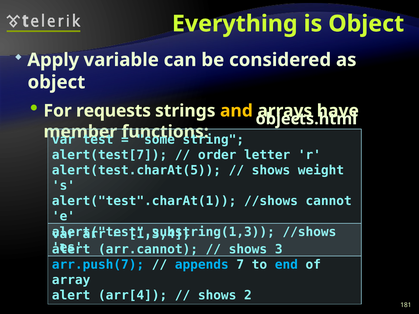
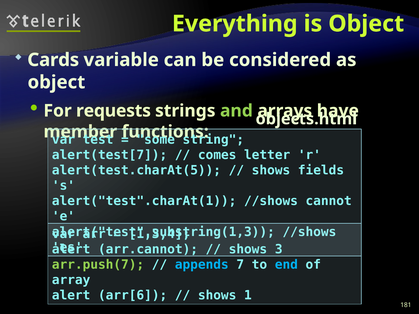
Apply: Apply -> Cards
and colour: yellow -> light green
order: order -> comes
weight: weight -> fields
arr.push(7 colour: light blue -> light green
arr[4: arr[4 -> arr[6
2: 2 -> 1
